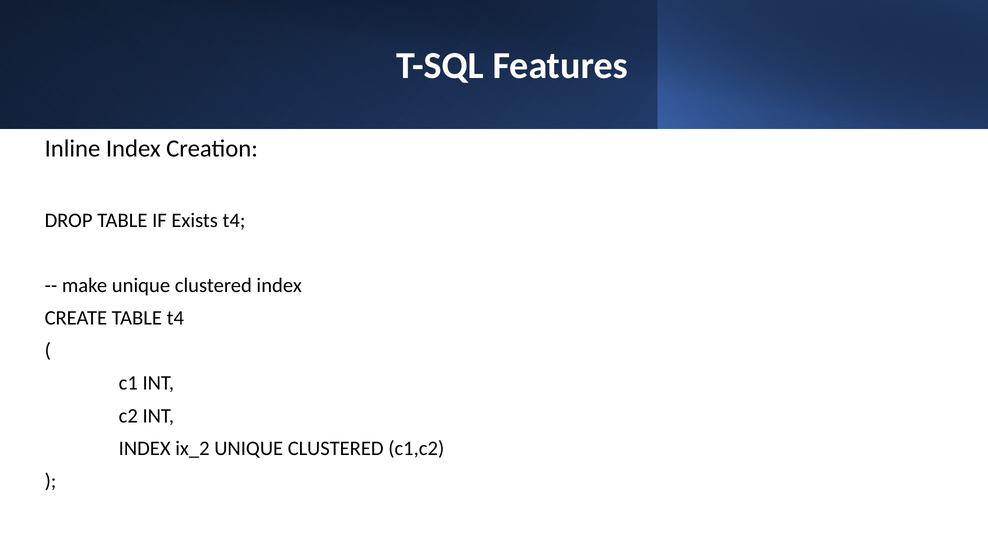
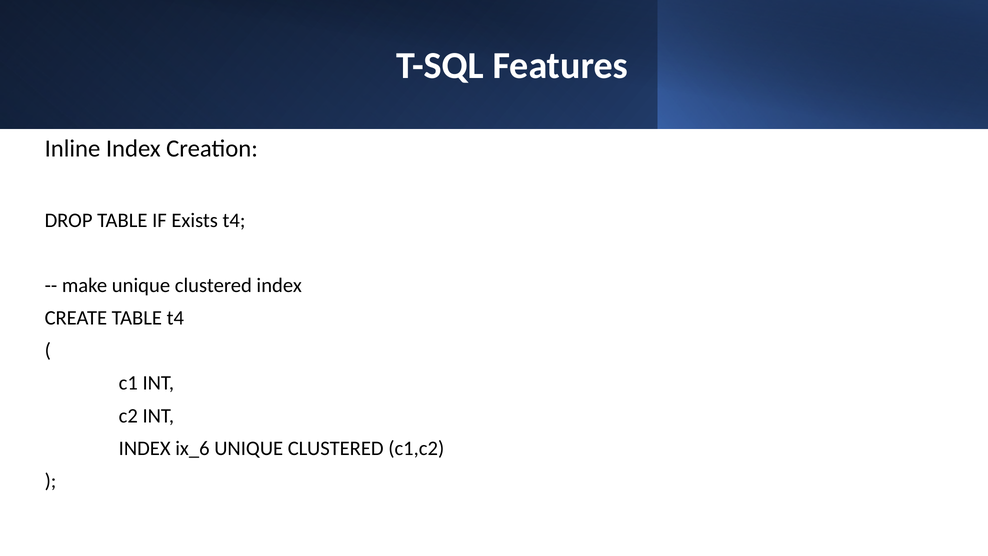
ix_2: ix_2 -> ix_6
